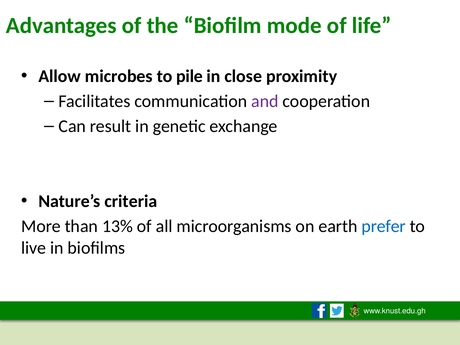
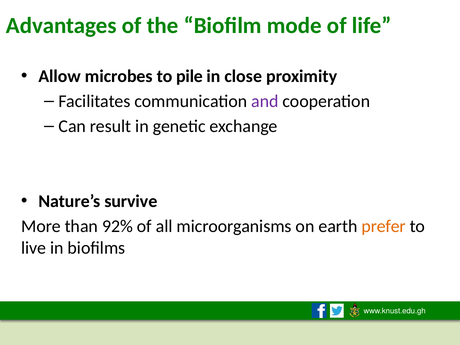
criteria: criteria -> survive
13%: 13% -> 92%
prefer colour: blue -> orange
